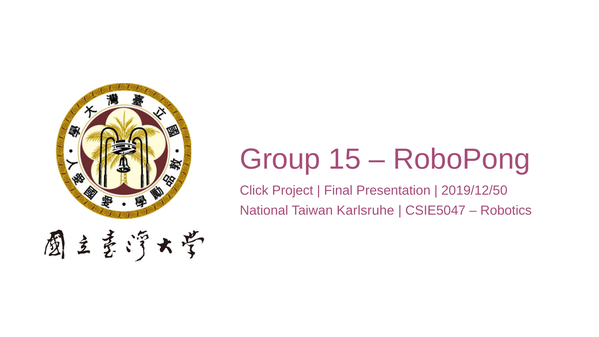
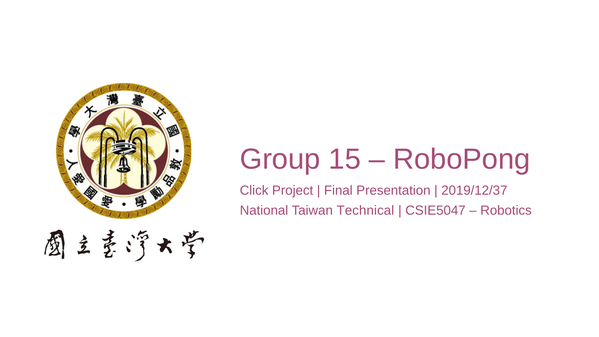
2019/12/50: 2019/12/50 -> 2019/12/37
Karlsruhe: Karlsruhe -> Technical
